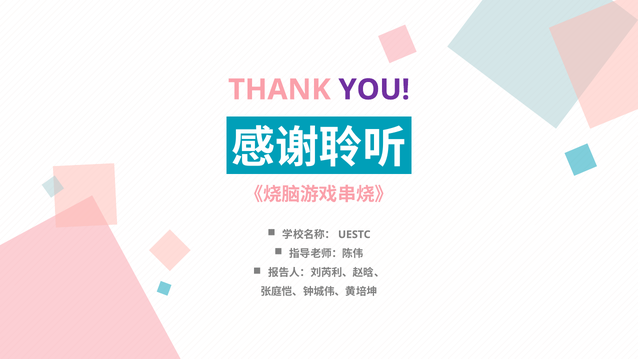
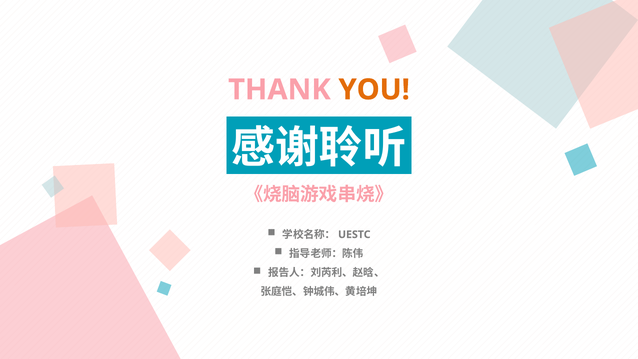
YOU colour: purple -> orange
